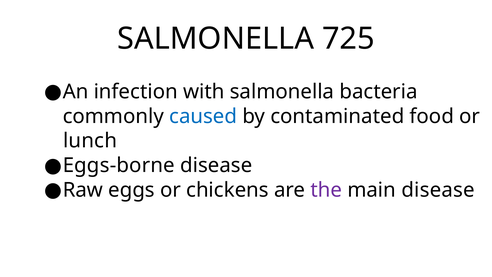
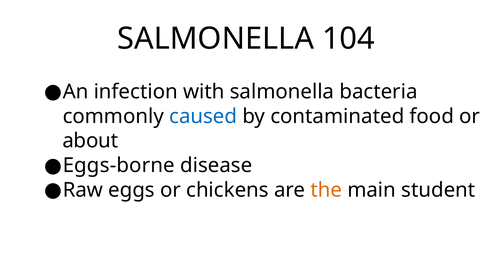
725: 725 -> 104
lunch: lunch -> about
the colour: purple -> orange
main disease: disease -> student
